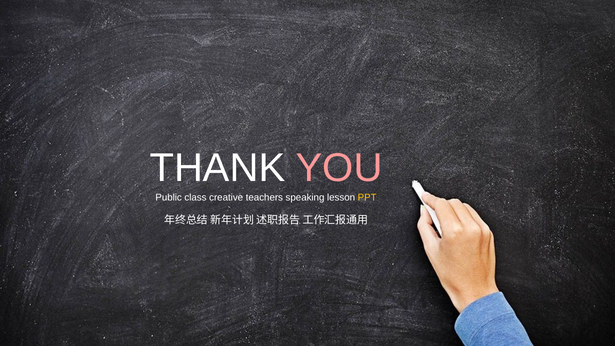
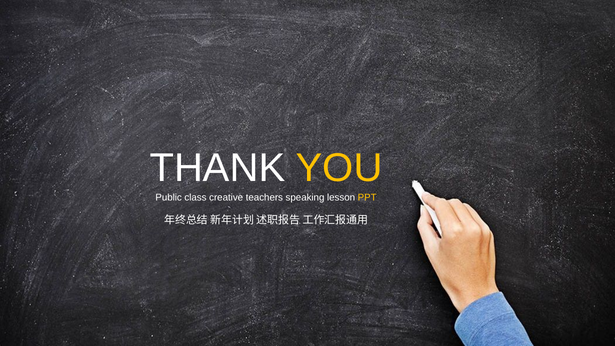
YOU colour: pink -> yellow
